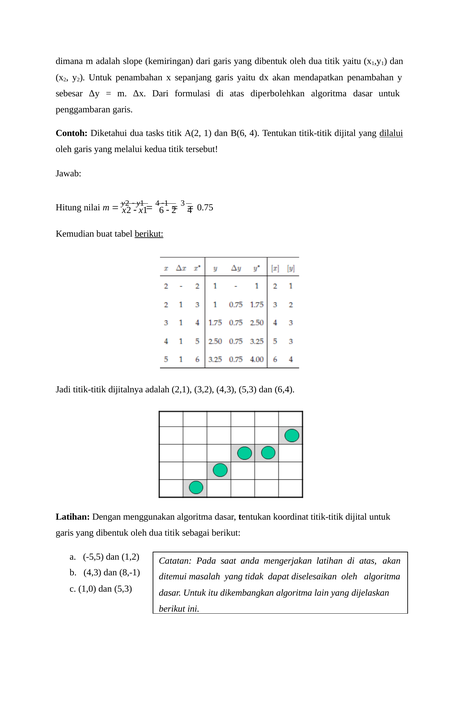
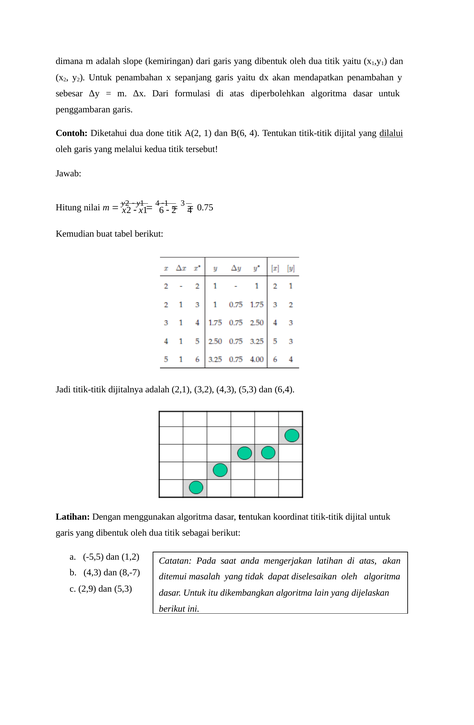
tasks: tasks -> done
berikut at (149, 234) underline: present -> none
8,-1: 8,-1 -> 8,-7
1,0: 1,0 -> 2,9
